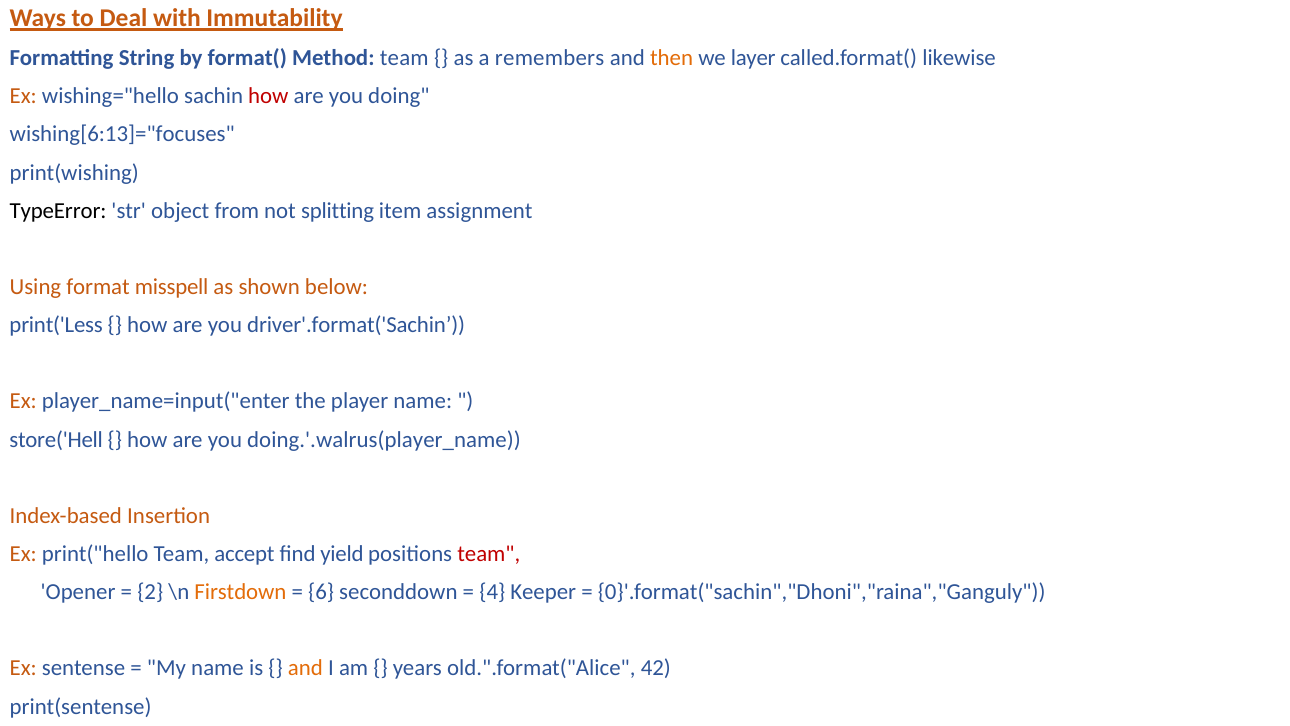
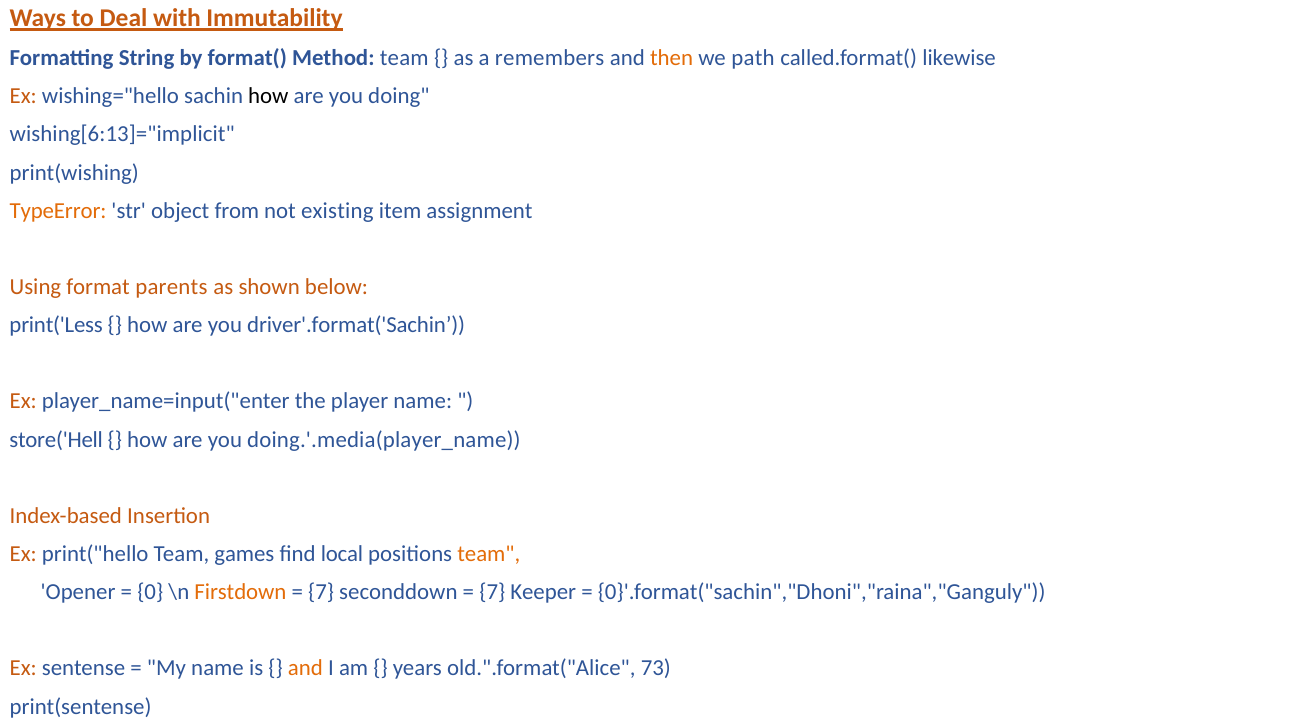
layer: layer -> path
how at (268, 96) colour: red -> black
wishing[6:13]="focuses: wishing[6:13]="focuses -> wishing[6:13]="implicit
TypeError colour: black -> orange
splitting: splitting -> existing
misspell: misspell -> parents
doing.'.walrus(player_name: doing.'.walrus(player_name -> doing.'.media(player_name
accept: accept -> games
yield: yield -> local
team at (489, 554) colour: red -> orange
2: 2 -> 0
6 at (321, 592): 6 -> 7
4 at (492, 592): 4 -> 7
42: 42 -> 73
